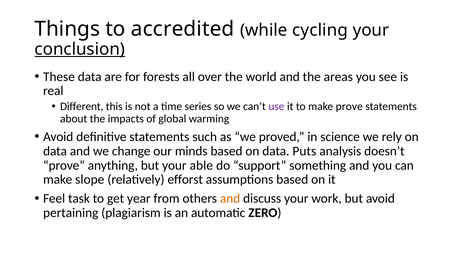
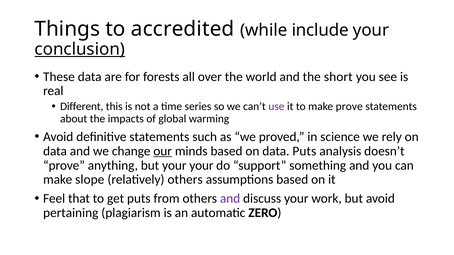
cycling: cycling -> include
areas: areas -> short
our underline: none -> present
your able: able -> your
relatively efforst: efforst -> others
task: task -> that
get year: year -> puts
and at (230, 199) colour: orange -> purple
